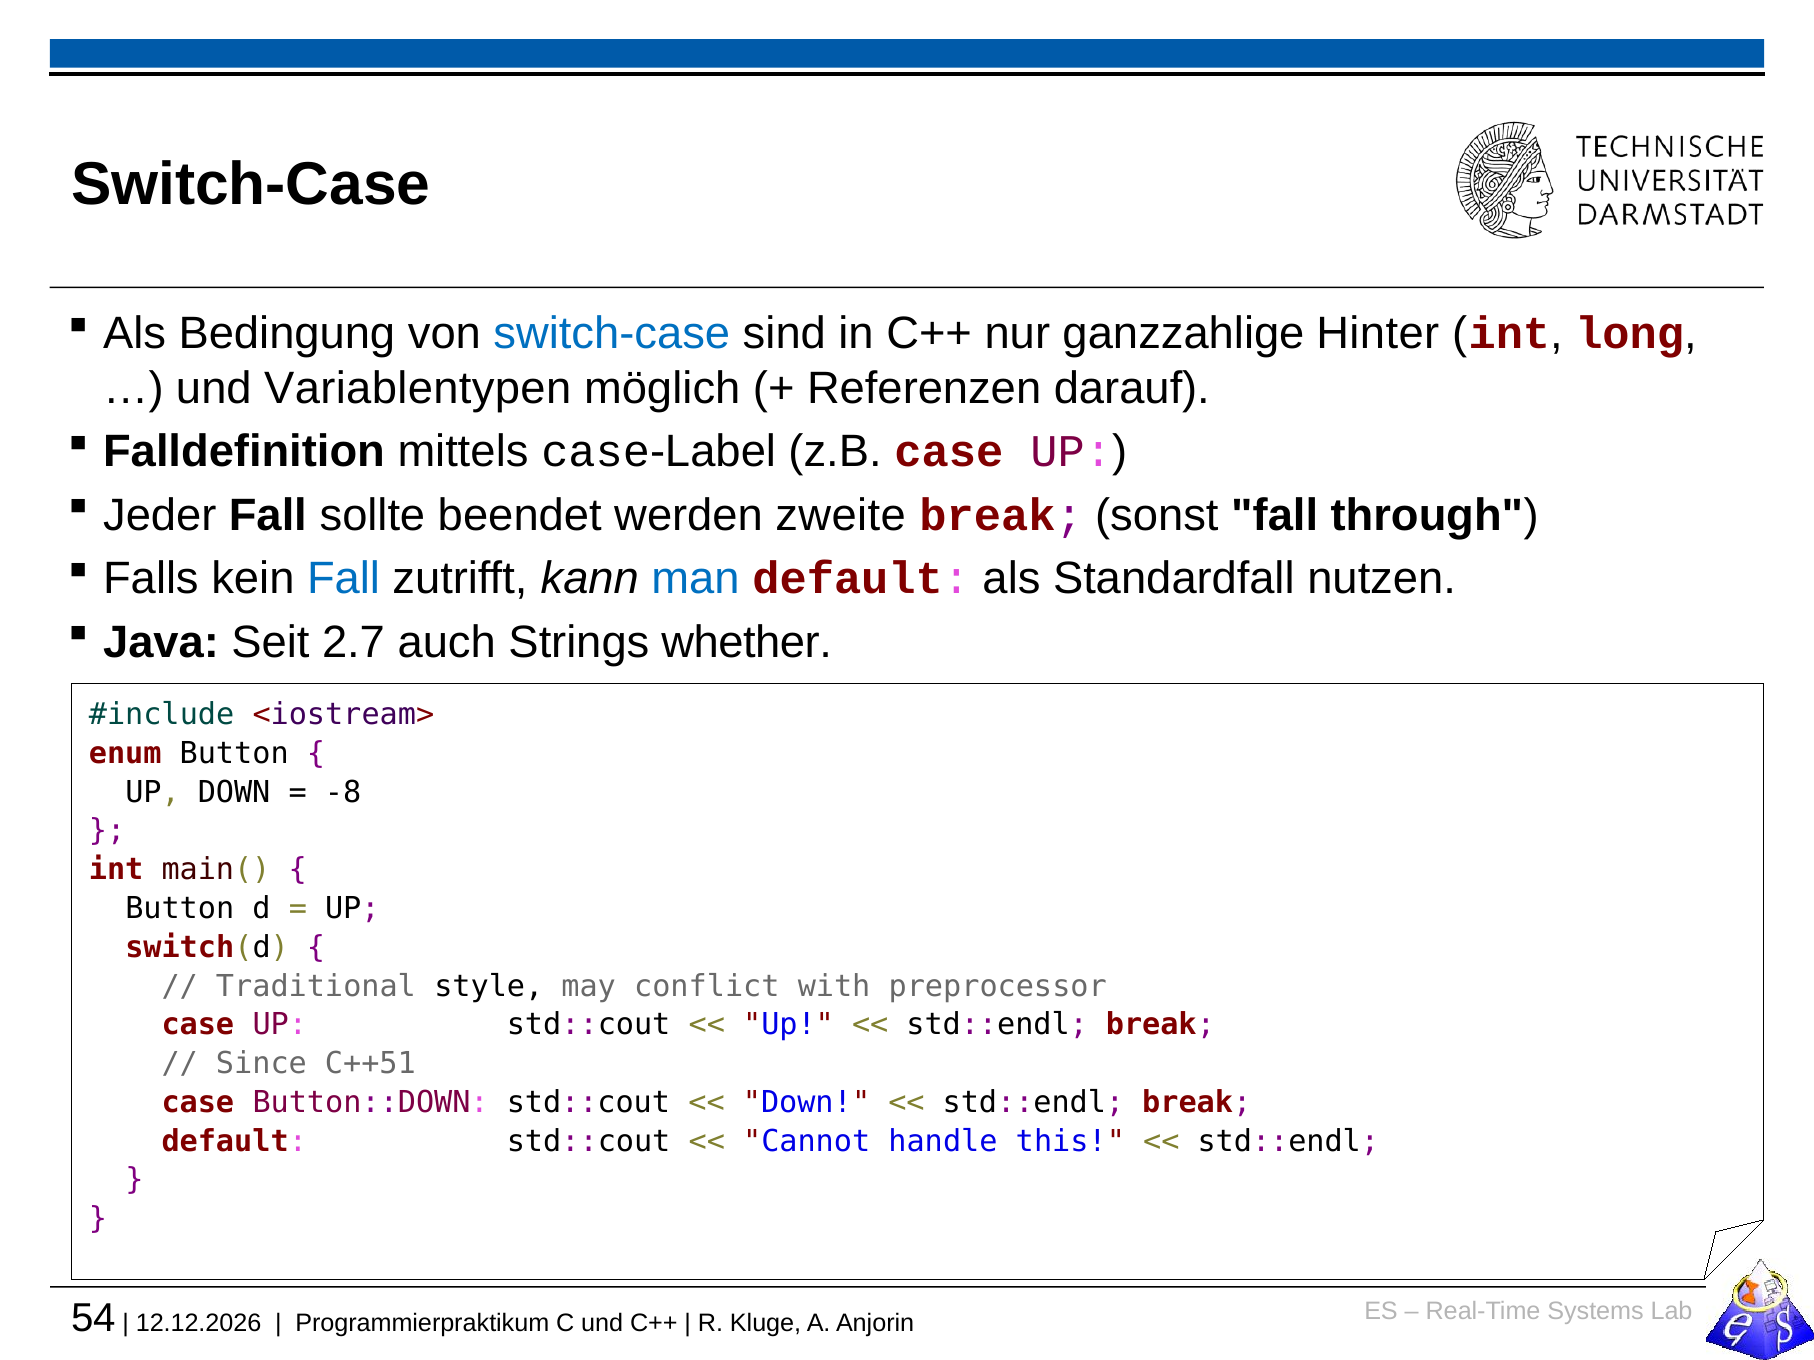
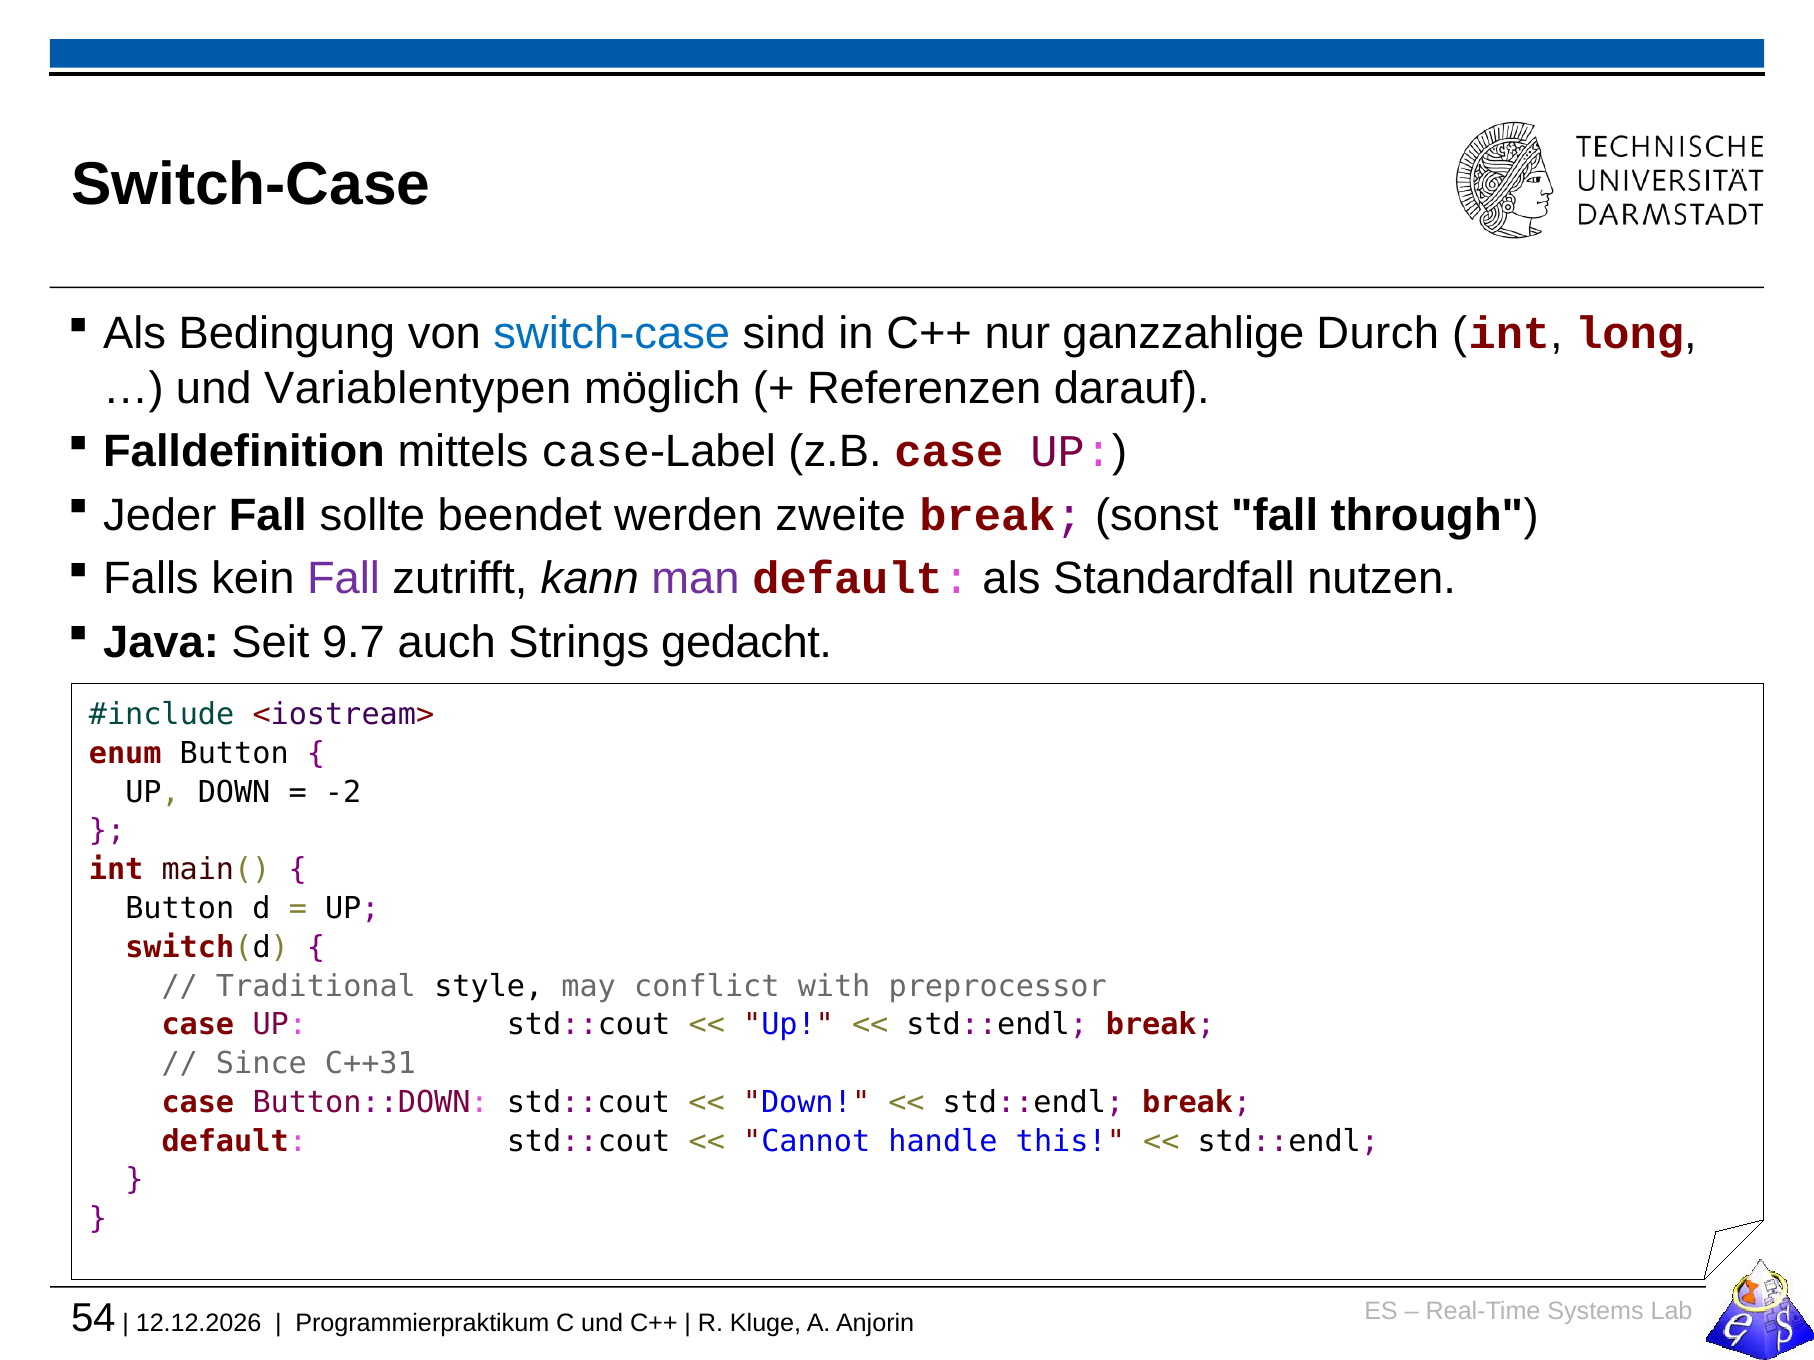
Hinter: Hinter -> Durch
Fall at (343, 579) colour: blue -> purple
man colour: blue -> purple
2.7: 2.7 -> 9.7
whether: whether -> gedacht
-8: -8 -> -2
C++51: C++51 -> C++31
